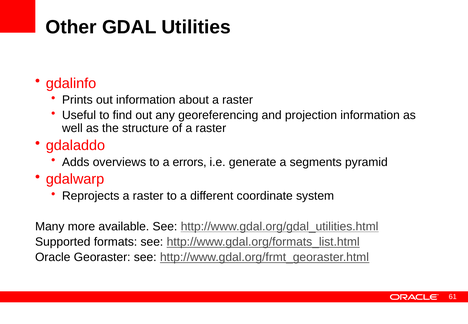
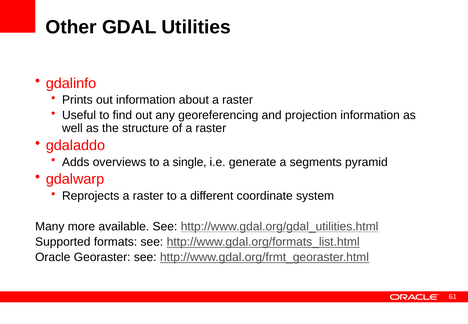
errors: errors -> single
